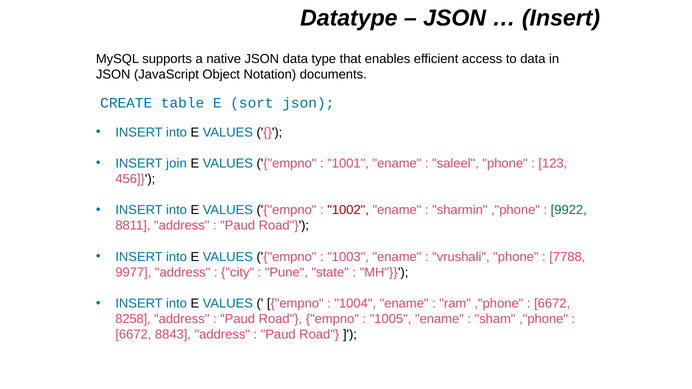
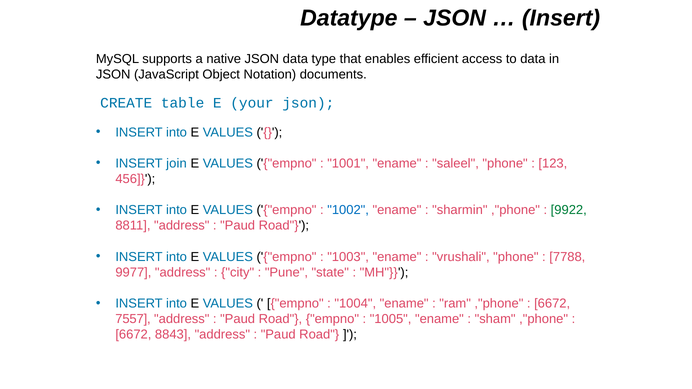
sort: sort -> your
1002 colour: red -> blue
8258: 8258 -> 7557
